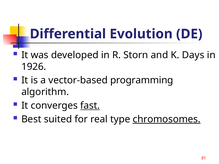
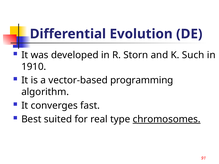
Days: Days -> Such
1926: 1926 -> 1910
fast underline: present -> none
